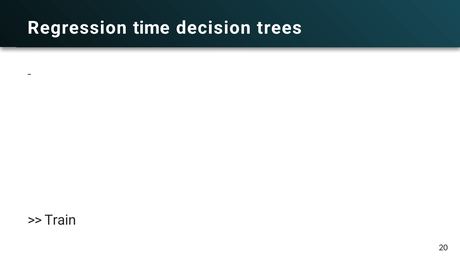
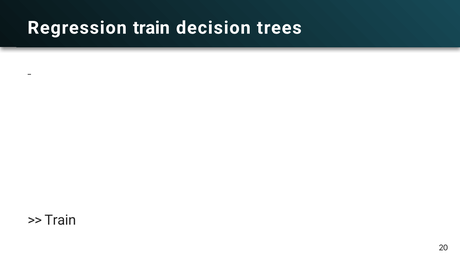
Regression time: time -> train
